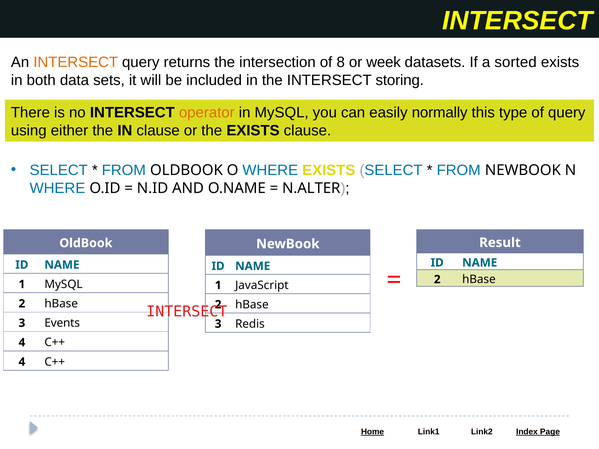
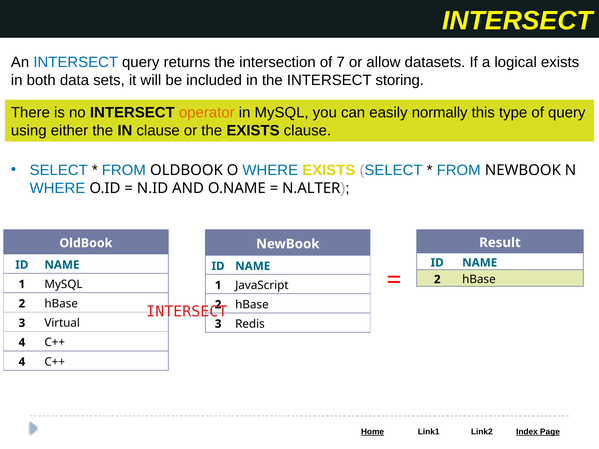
INTERSECT at (76, 62) colour: orange -> blue
8: 8 -> 7
week: week -> allow
sorted: sorted -> logical
Events: Events -> Virtual
